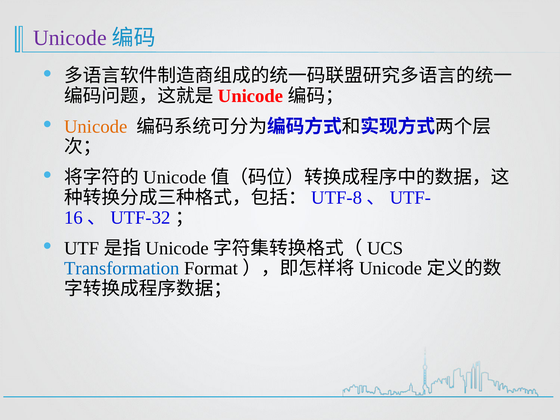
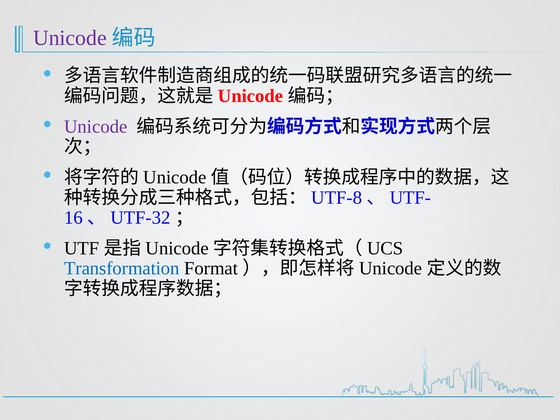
Unicode at (96, 127) colour: orange -> purple
